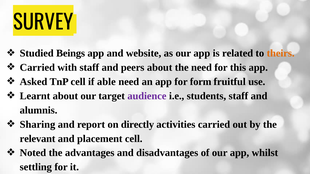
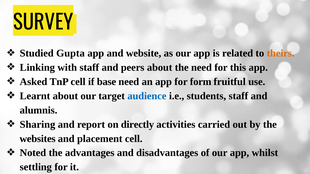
Beings: Beings -> Gupta
Carried at (37, 68): Carried -> Linking
able: able -> base
audience colour: purple -> blue
relevant: relevant -> websites
